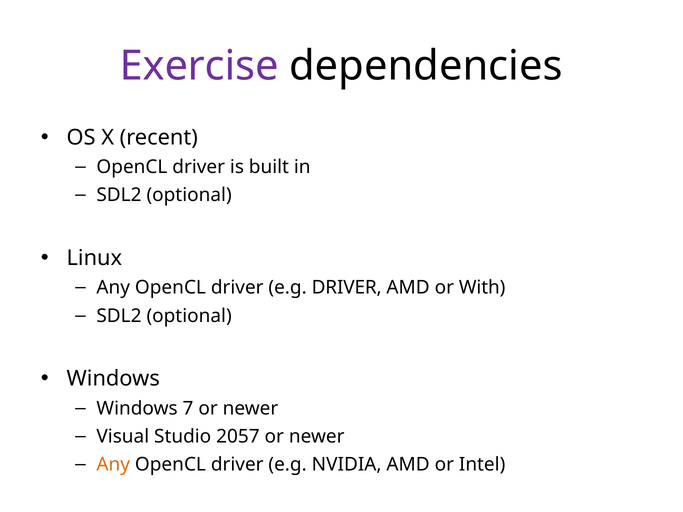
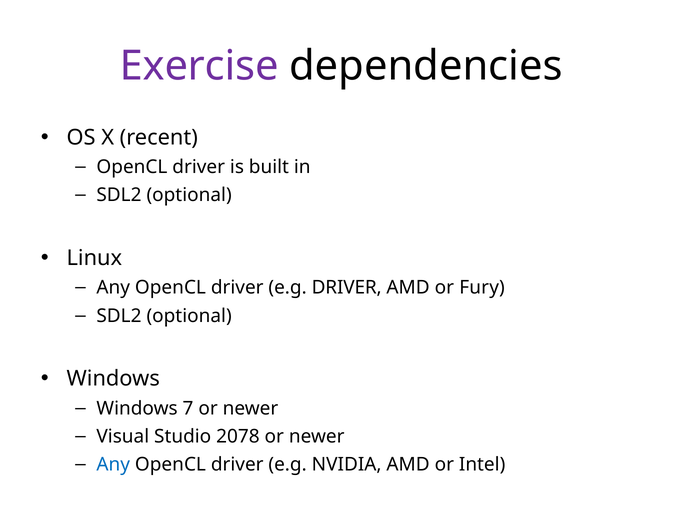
With: With -> Fury
2057: 2057 -> 2078
Any at (113, 465) colour: orange -> blue
